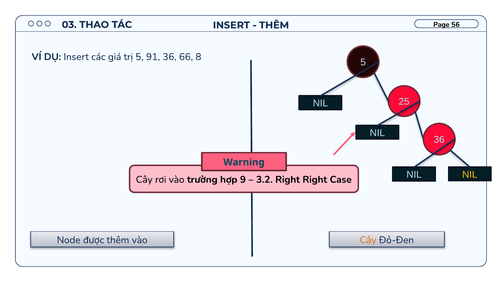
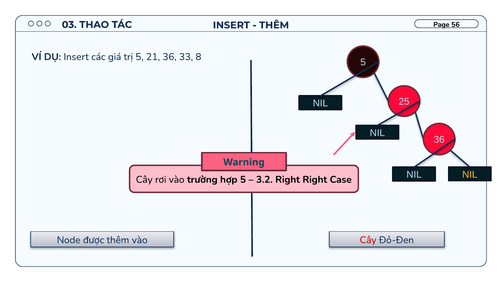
91: 91 -> 21
66: 66 -> 33
hợp 9: 9 -> 5
Cây at (368, 240) colour: orange -> red
